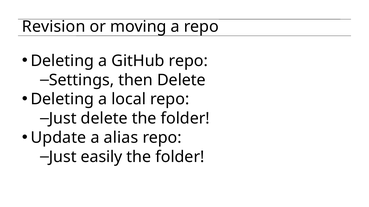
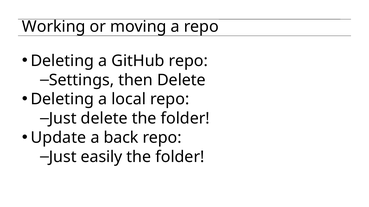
Revision: Revision -> Working
alias: alias -> back
